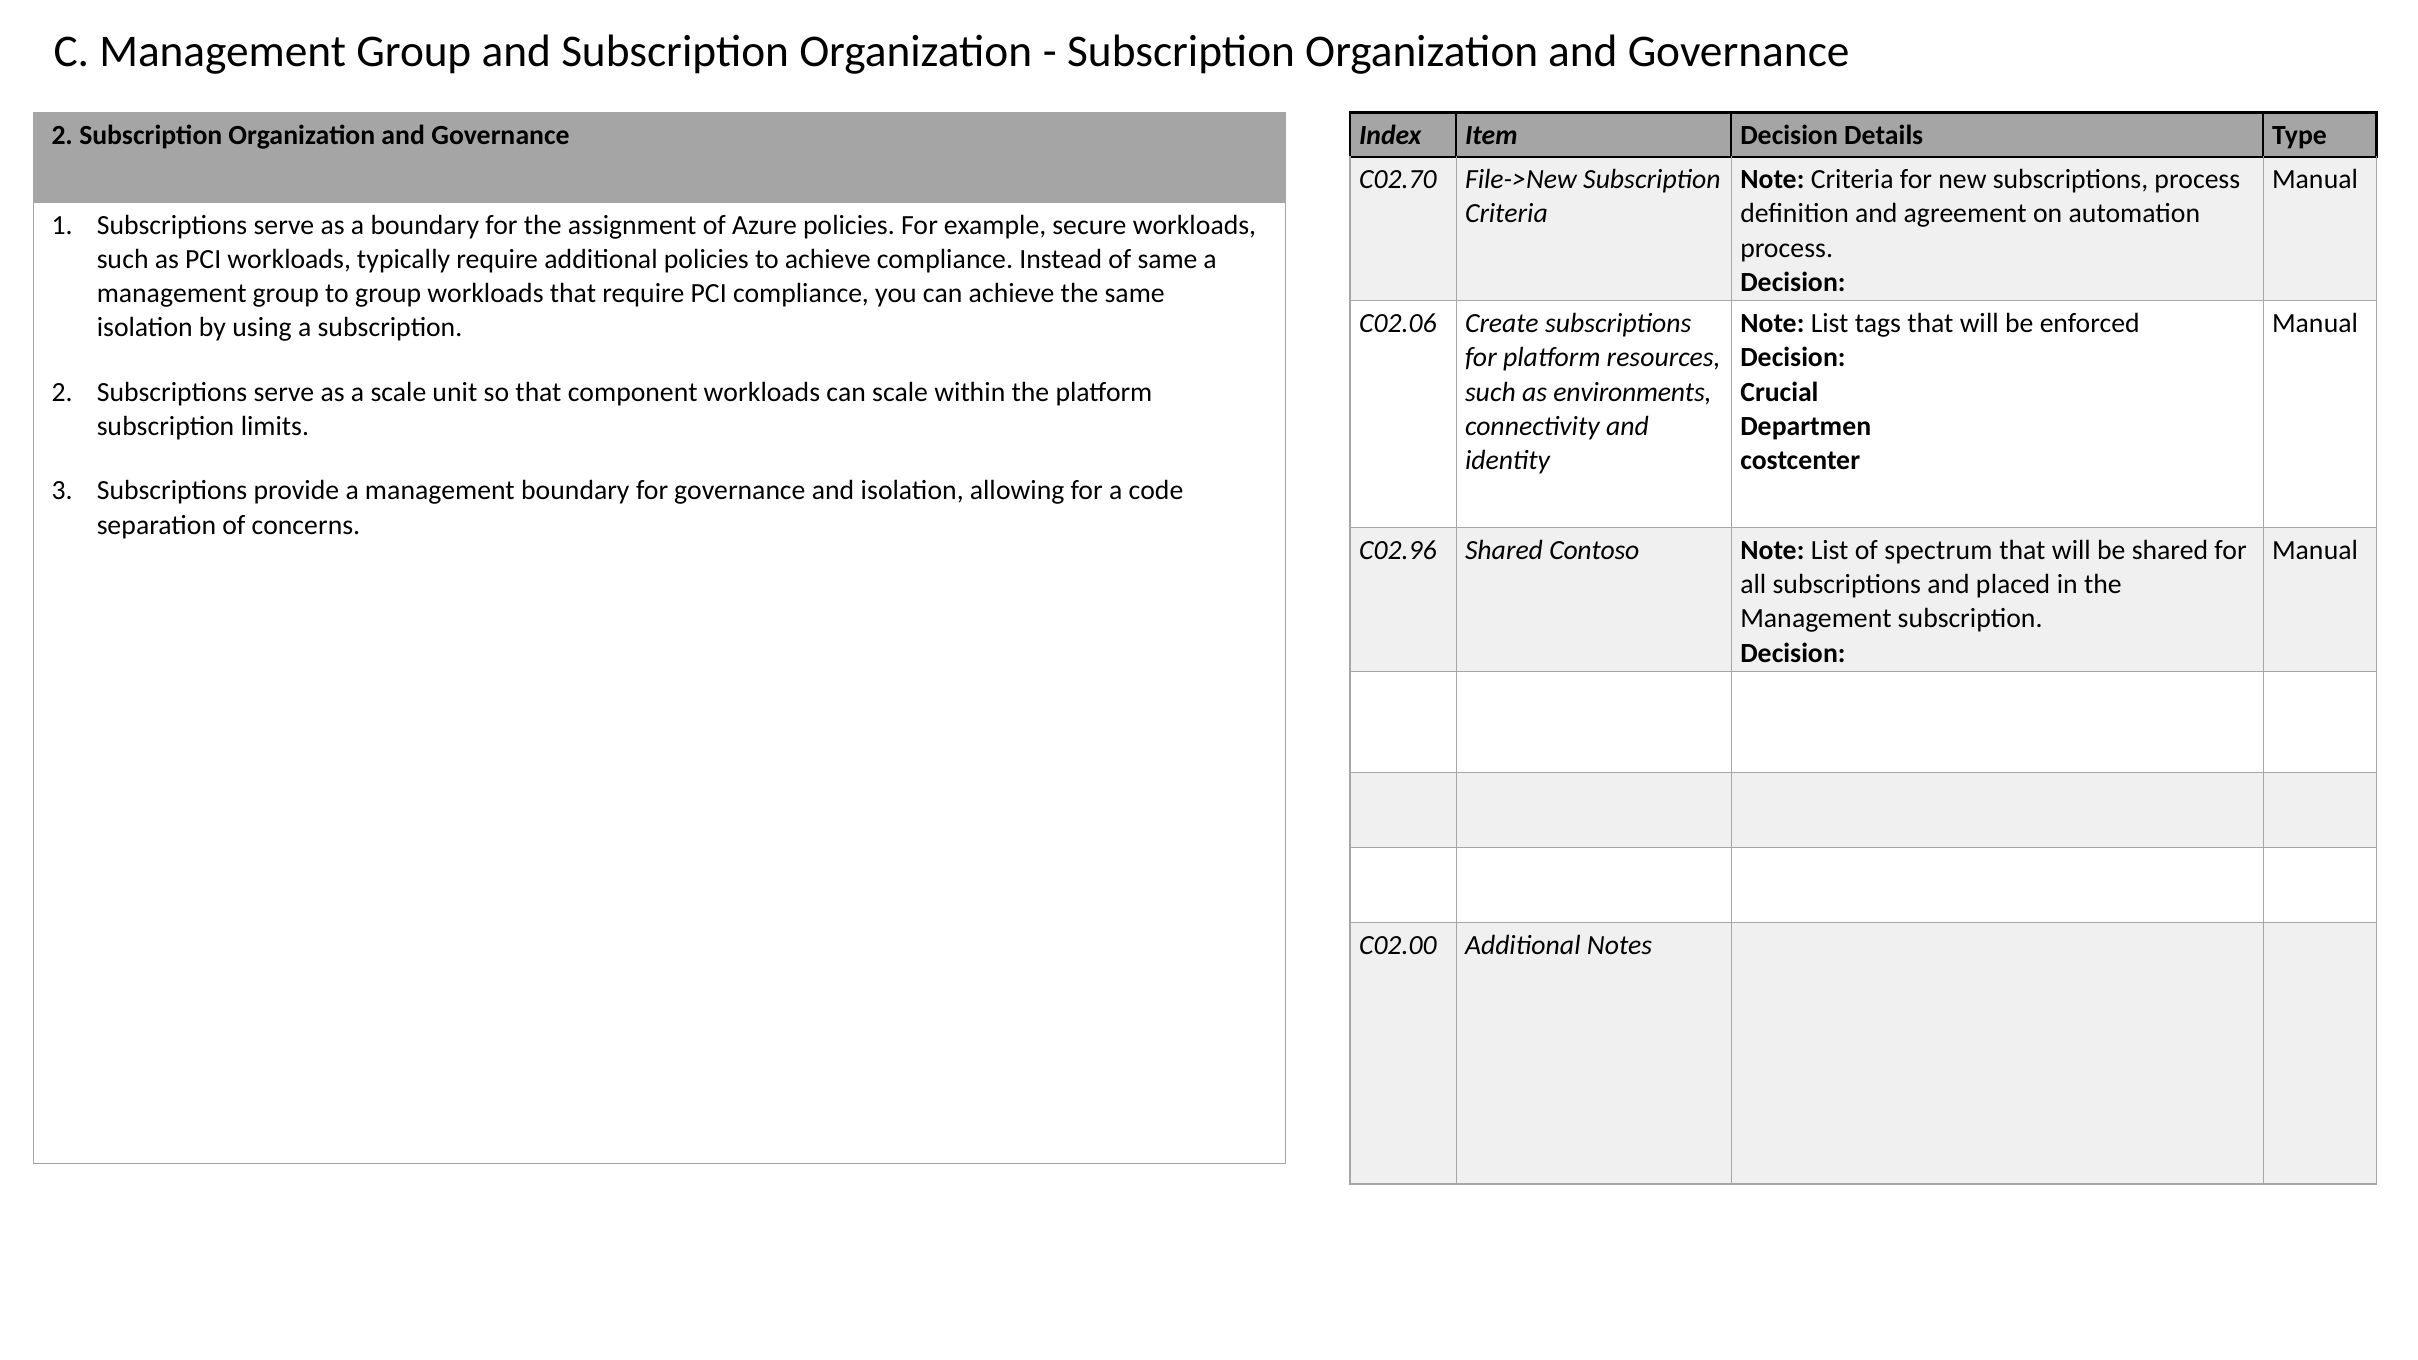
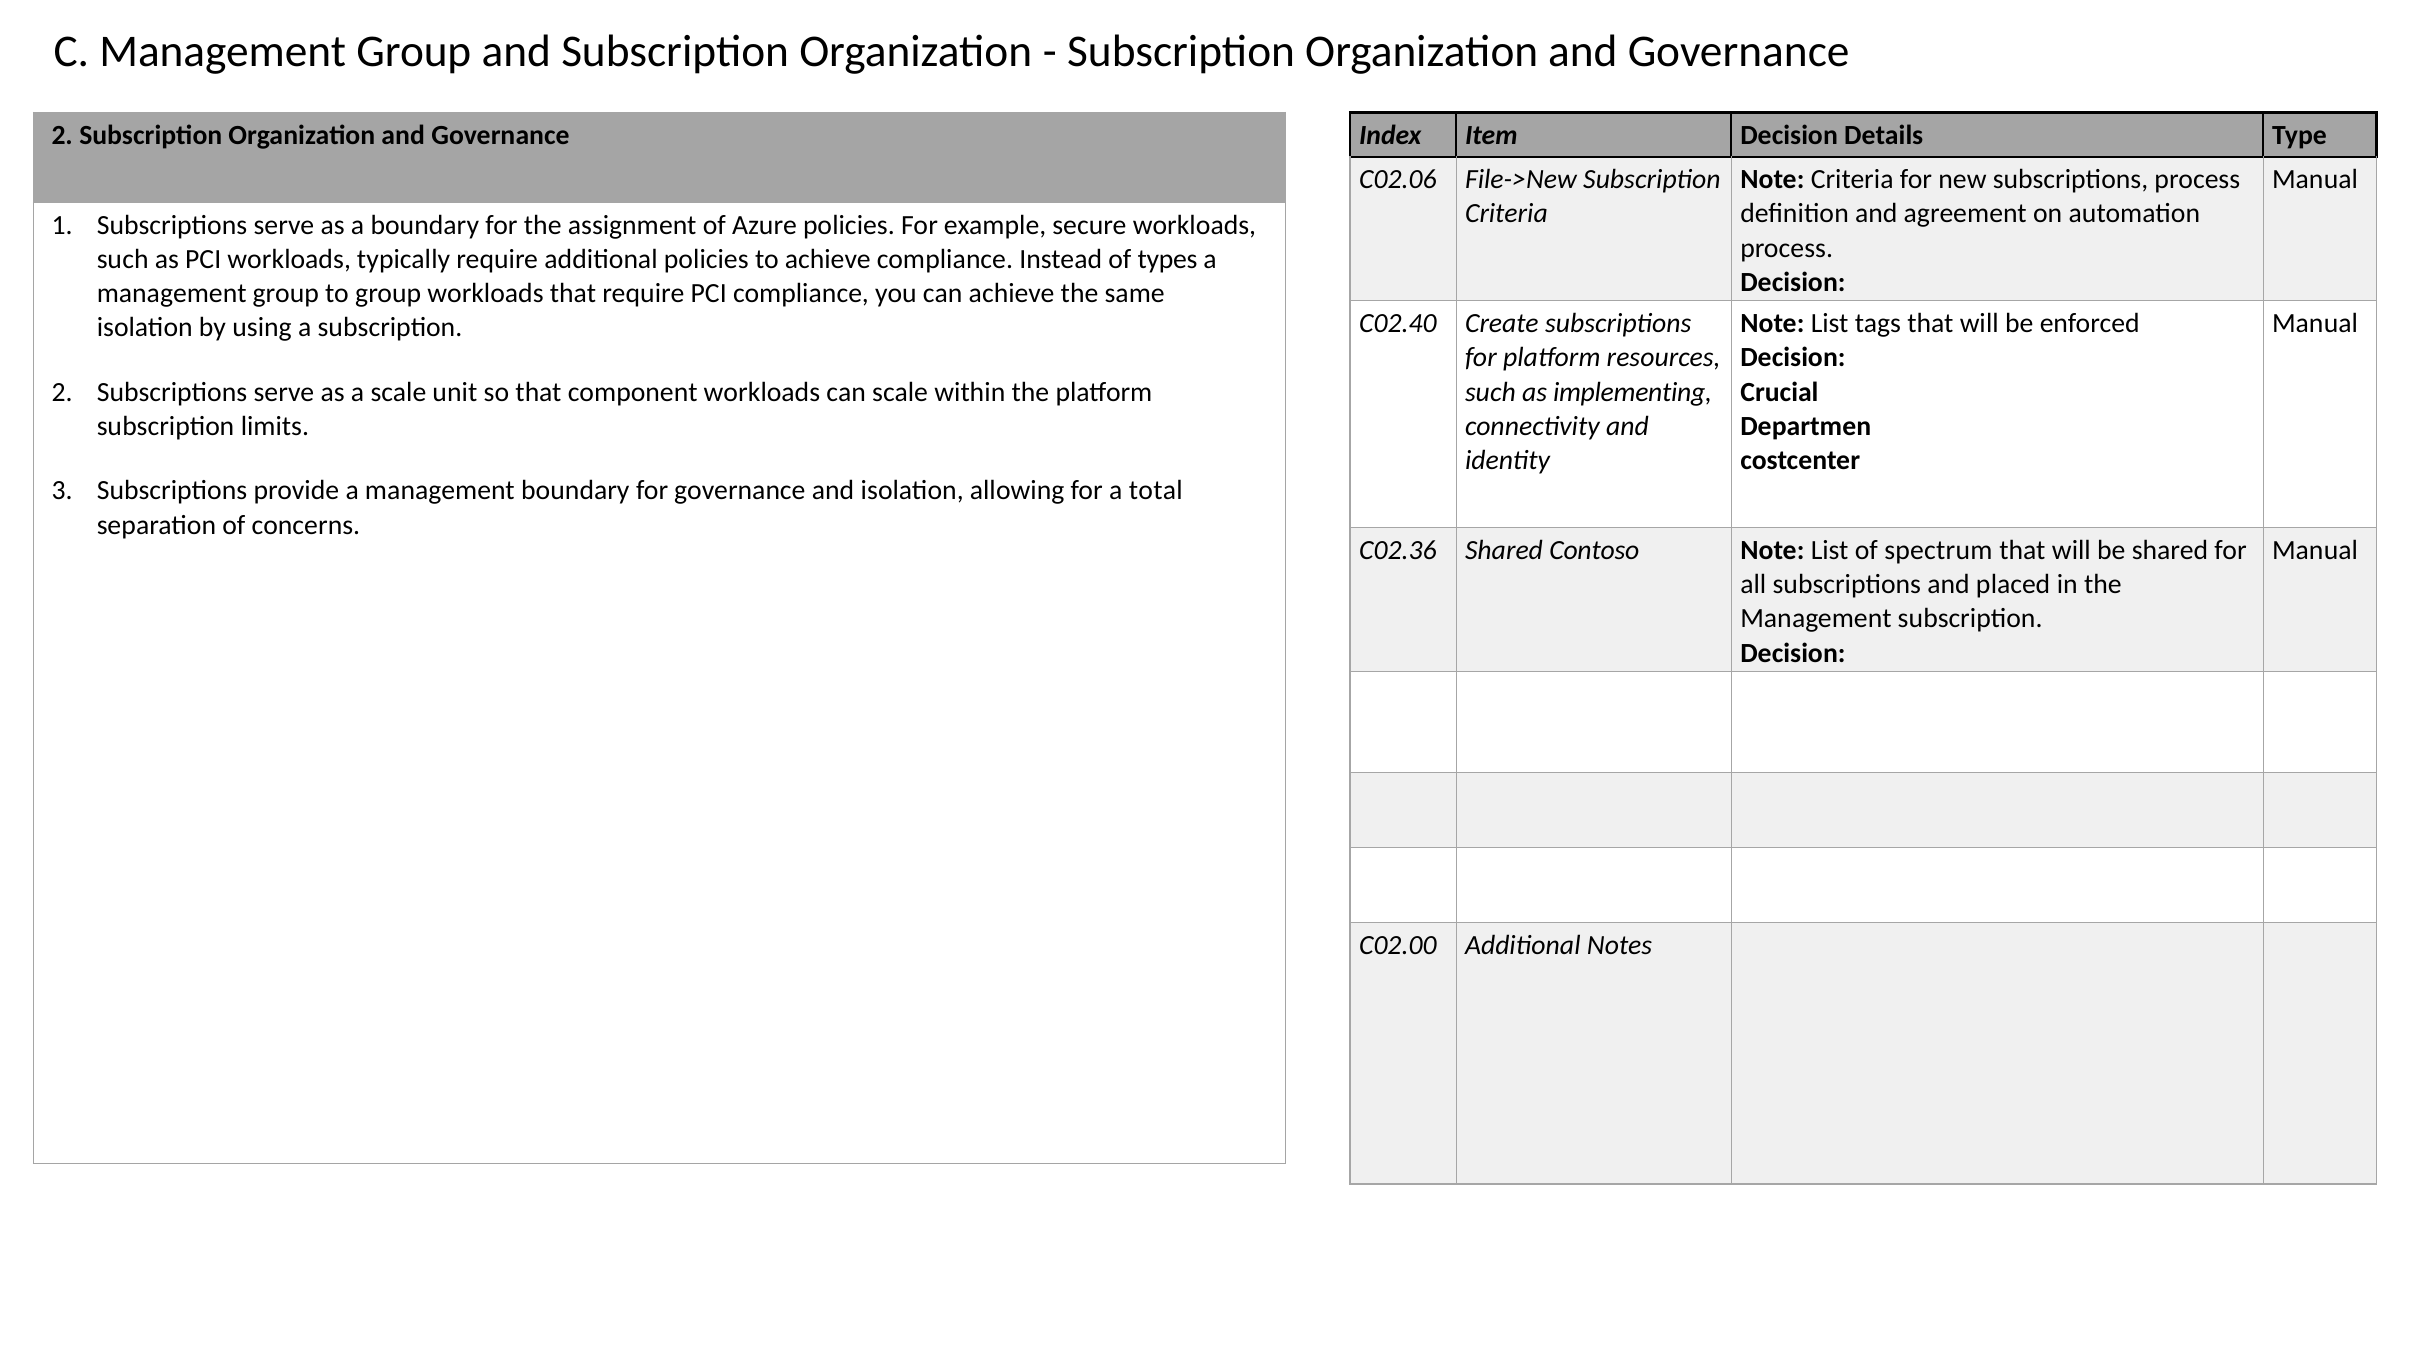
C02.70: C02.70 -> C02.06
of same: same -> types
C02.06: C02.06 -> C02.40
environments: environments -> implementing
code: code -> total
C02.96: C02.96 -> C02.36
